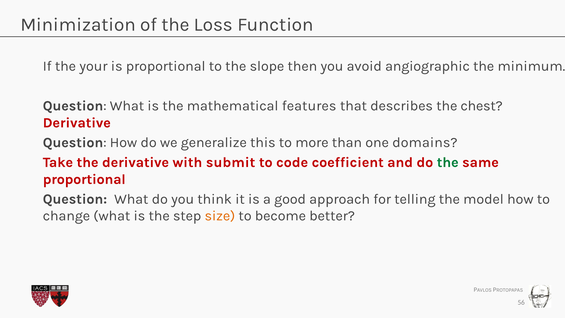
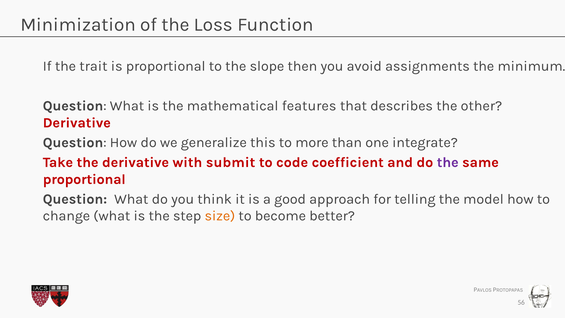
your: your -> trait
angiographic: angiographic -> assignments
chest: chest -> other
domains: domains -> integrate
the at (448, 162) colour: green -> purple
